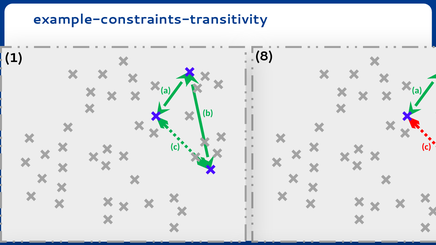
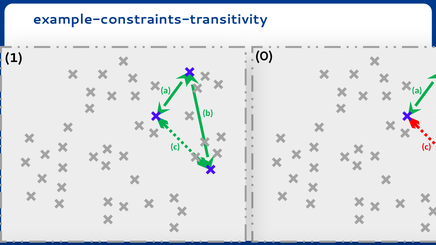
8: 8 -> 0
